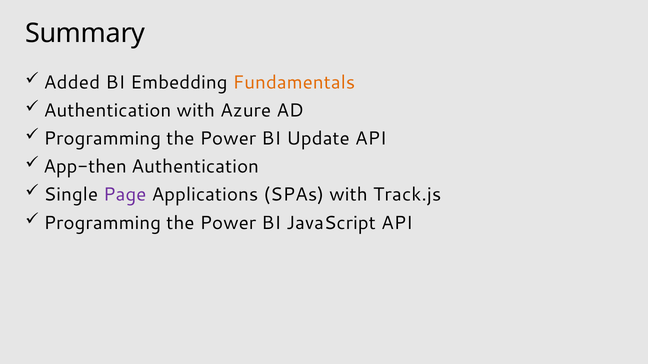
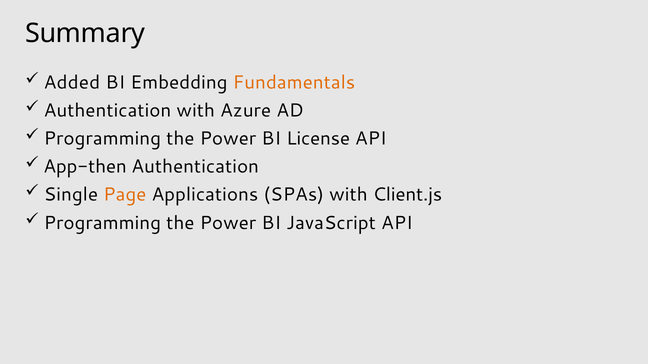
Update: Update -> License
Page colour: purple -> orange
Track.js: Track.js -> Client.js
